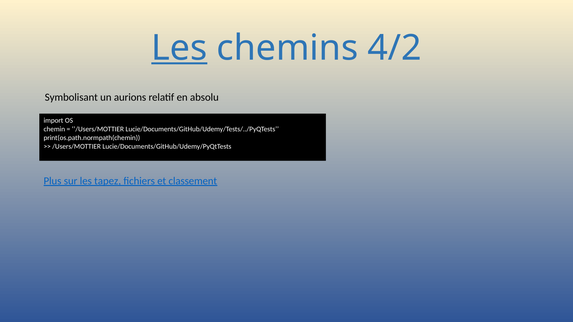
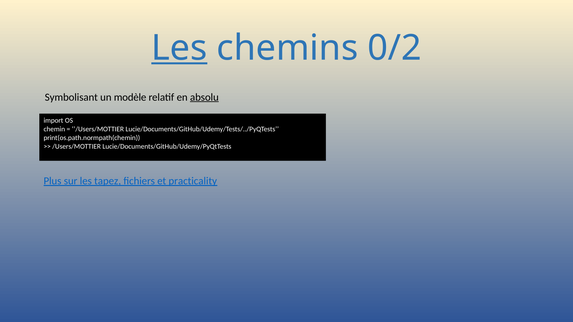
4/2: 4/2 -> 0/2
aurions: aurions -> modèle
absolu underline: none -> present
classement: classement -> practicality
